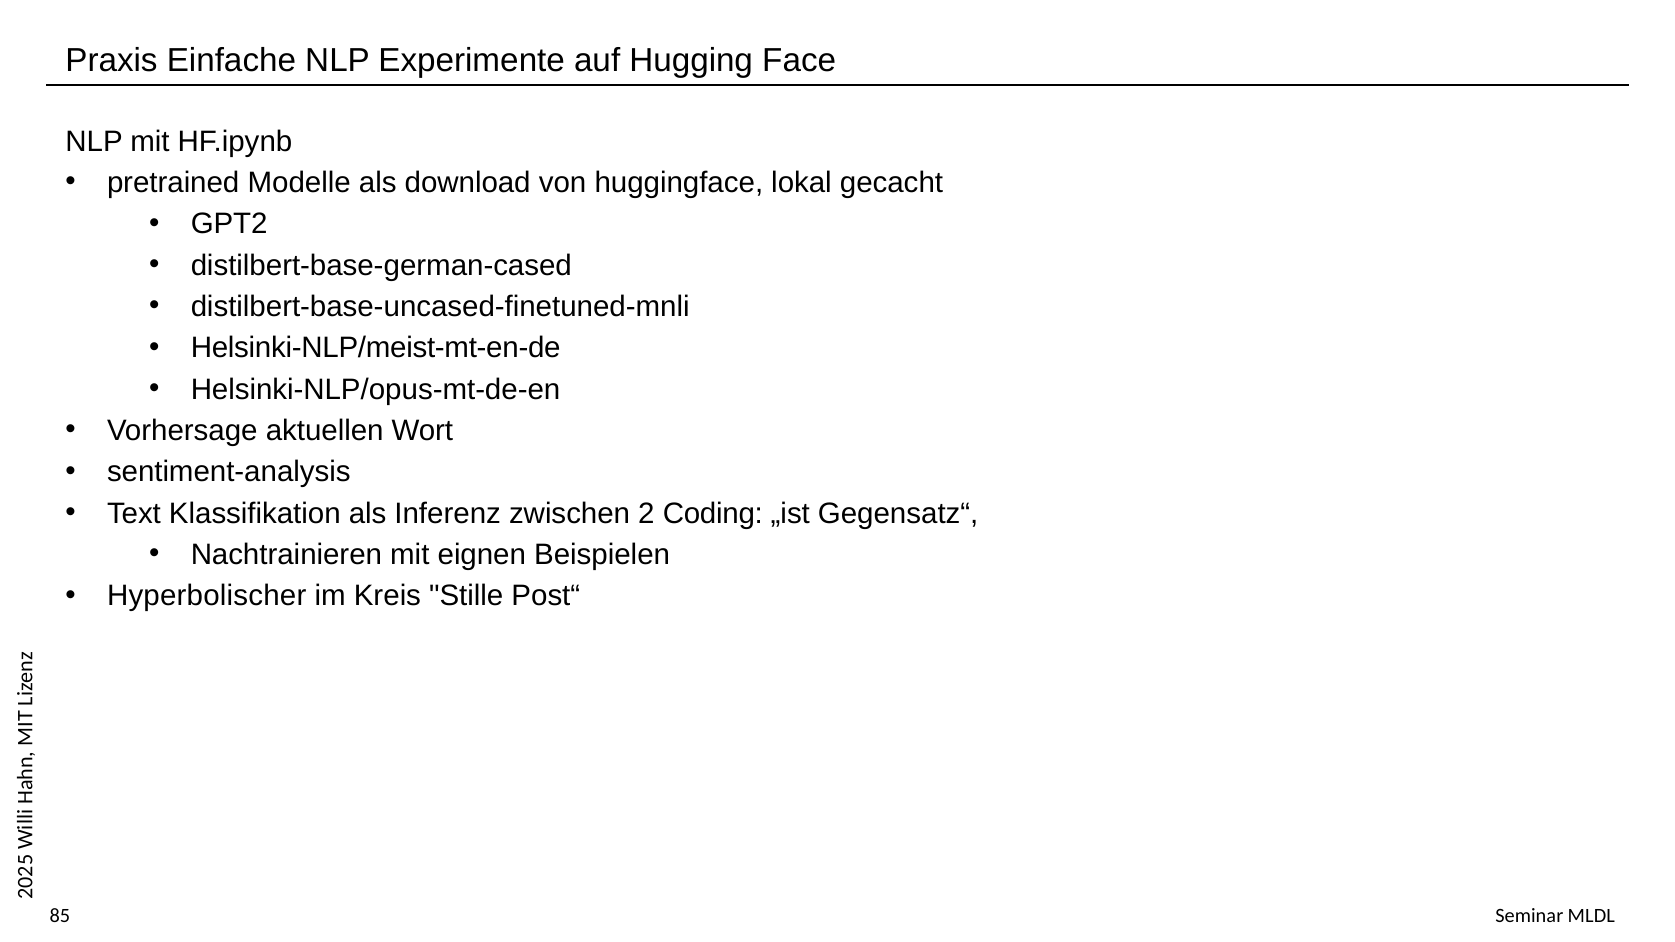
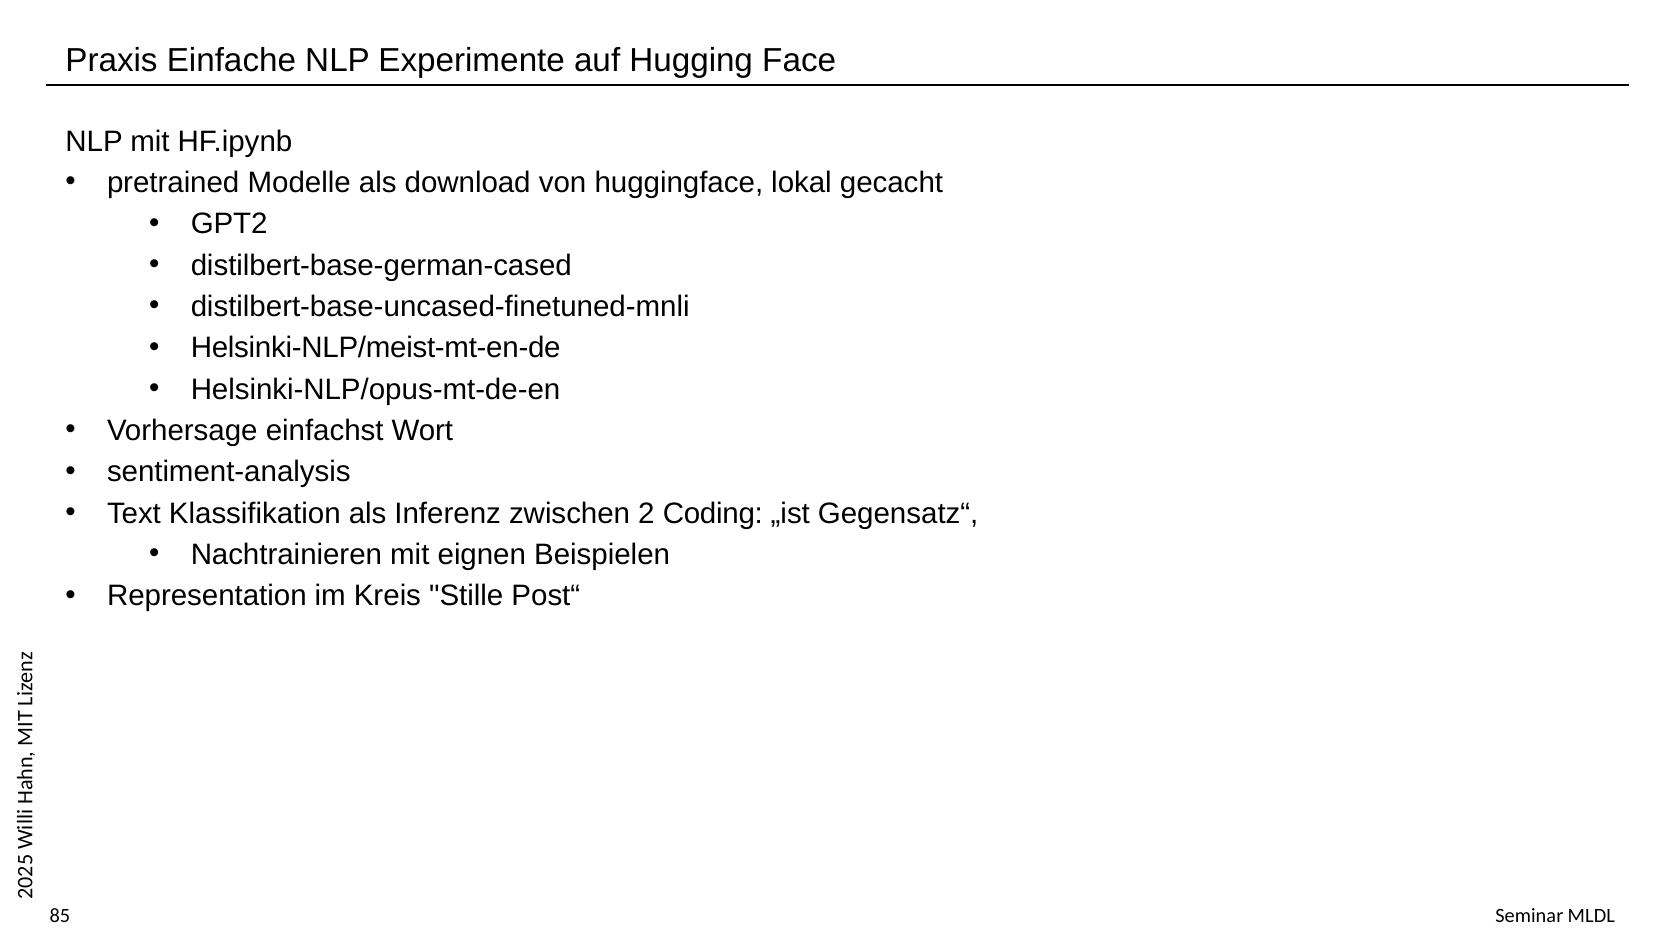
aktuellen: aktuellen -> einfachst
Hyperbolischer: Hyperbolischer -> Representation
